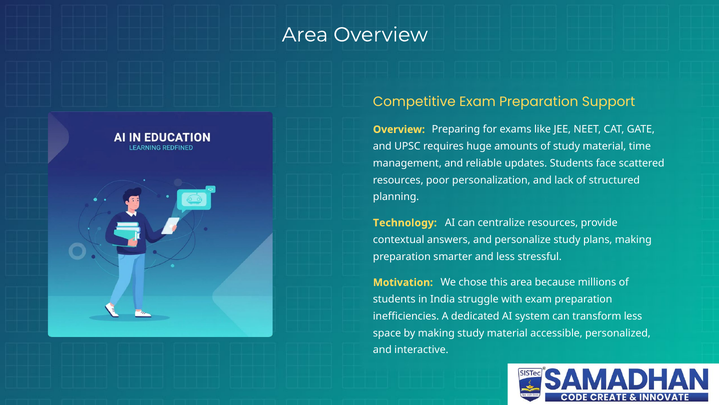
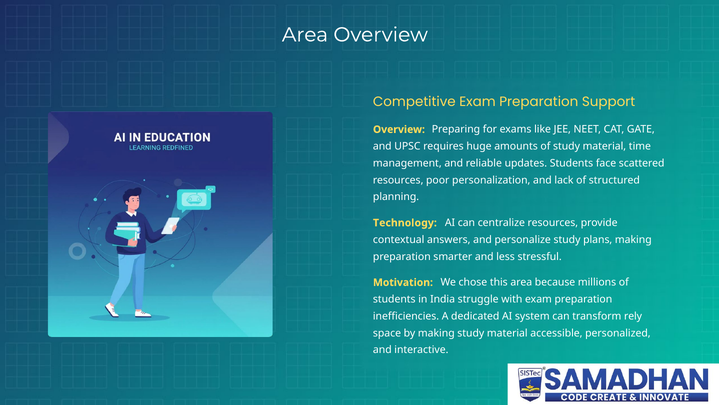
transform less: less -> rely
